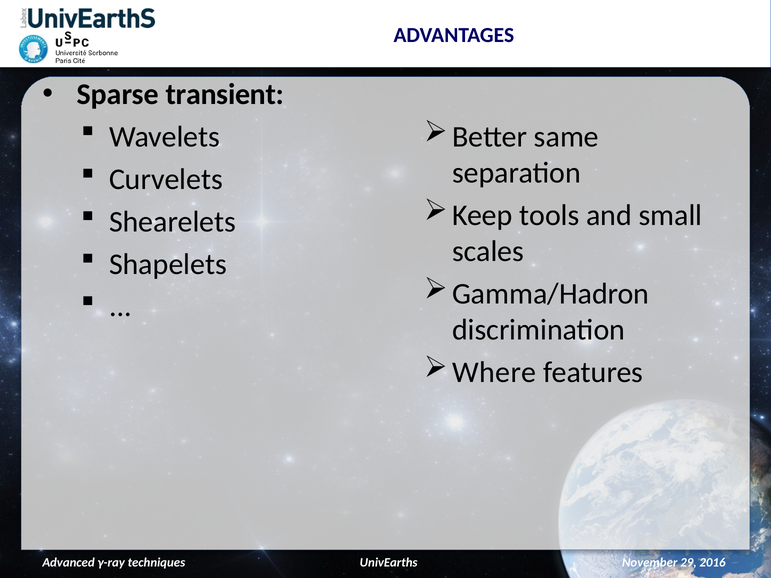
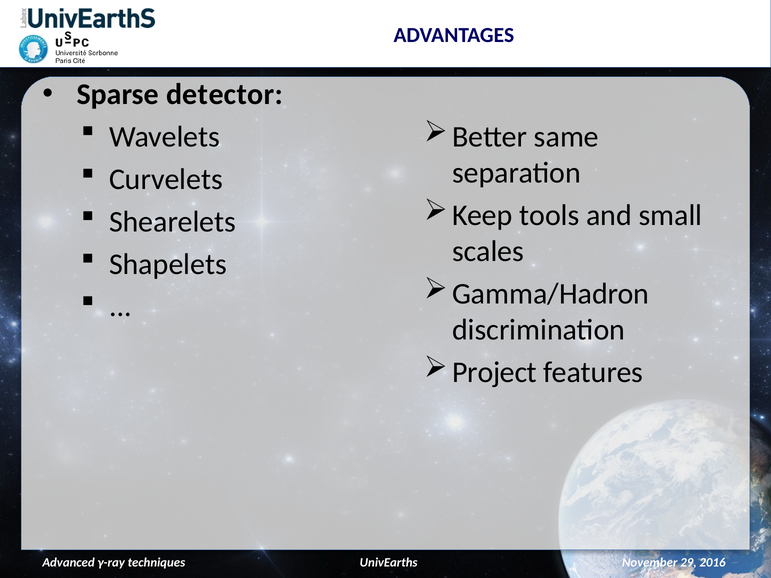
transient: transient -> detector
Where: Where -> Project
